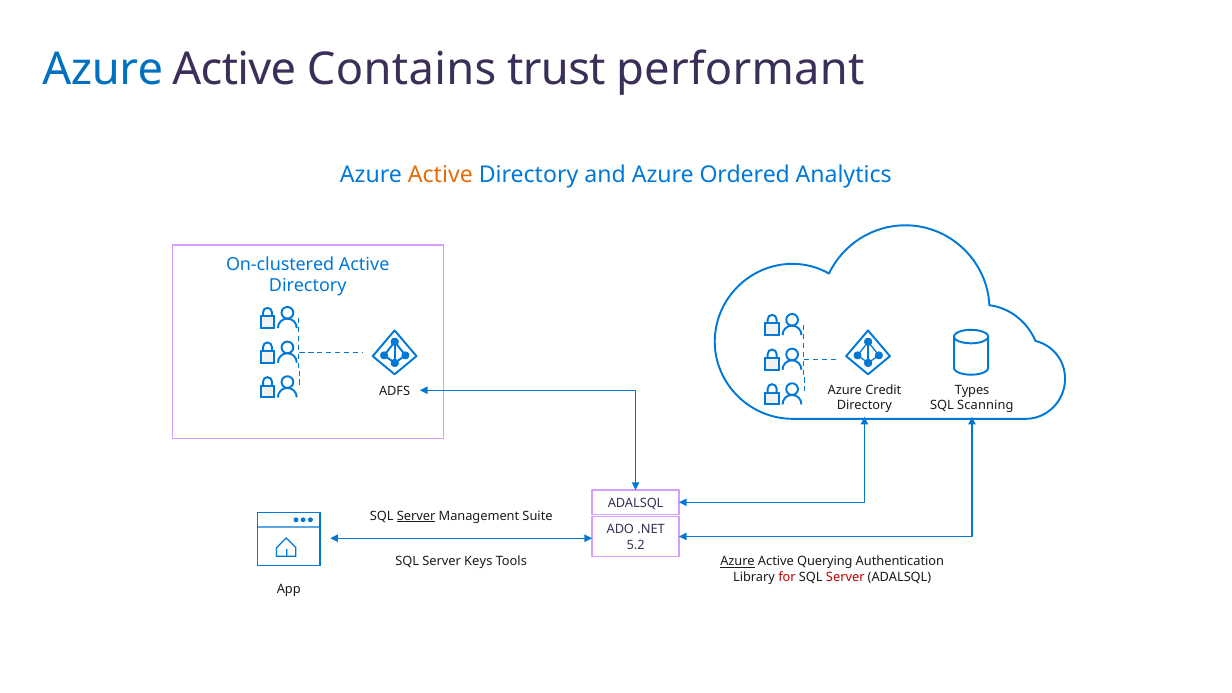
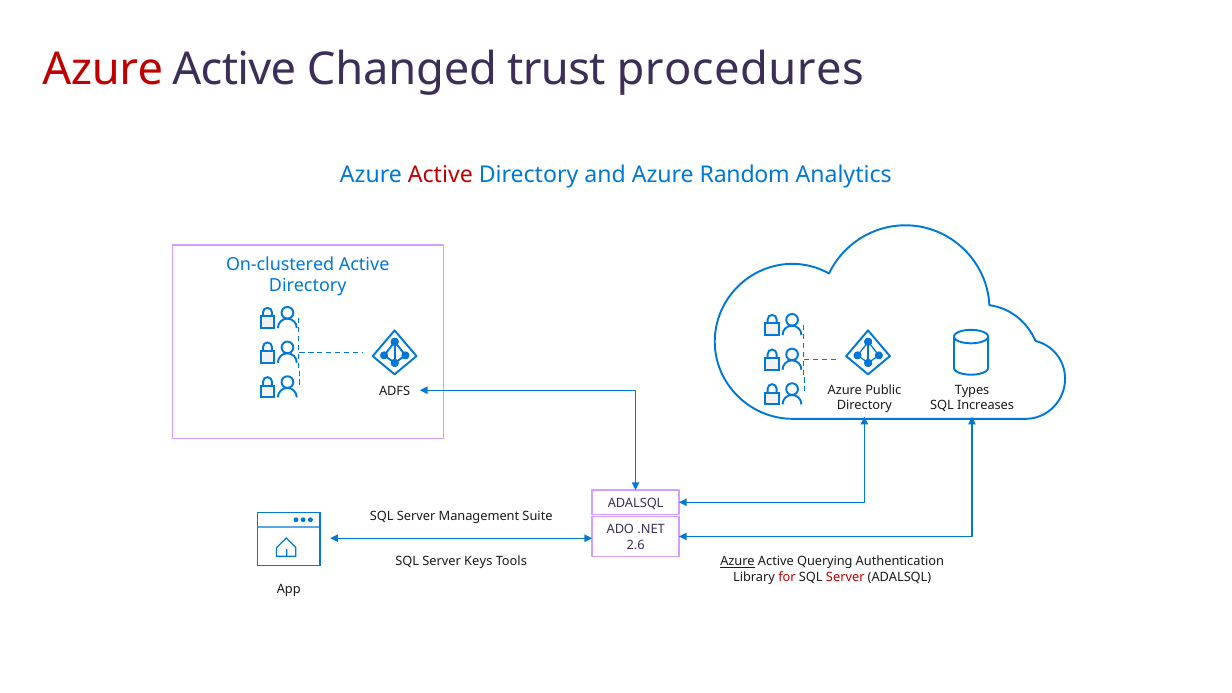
Azure at (103, 69) colour: blue -> red
Contains: Contains -> Changed
performant: performant -> procedures
Active at (440, 175) colour: orange -> red
Ordered: Ordered -> Random
Credit: Credit -> Public
Scanning: Scanning -> Increases
Server at (416, 516) underline: present -> none
5.2: 5.2 -> 2.6
